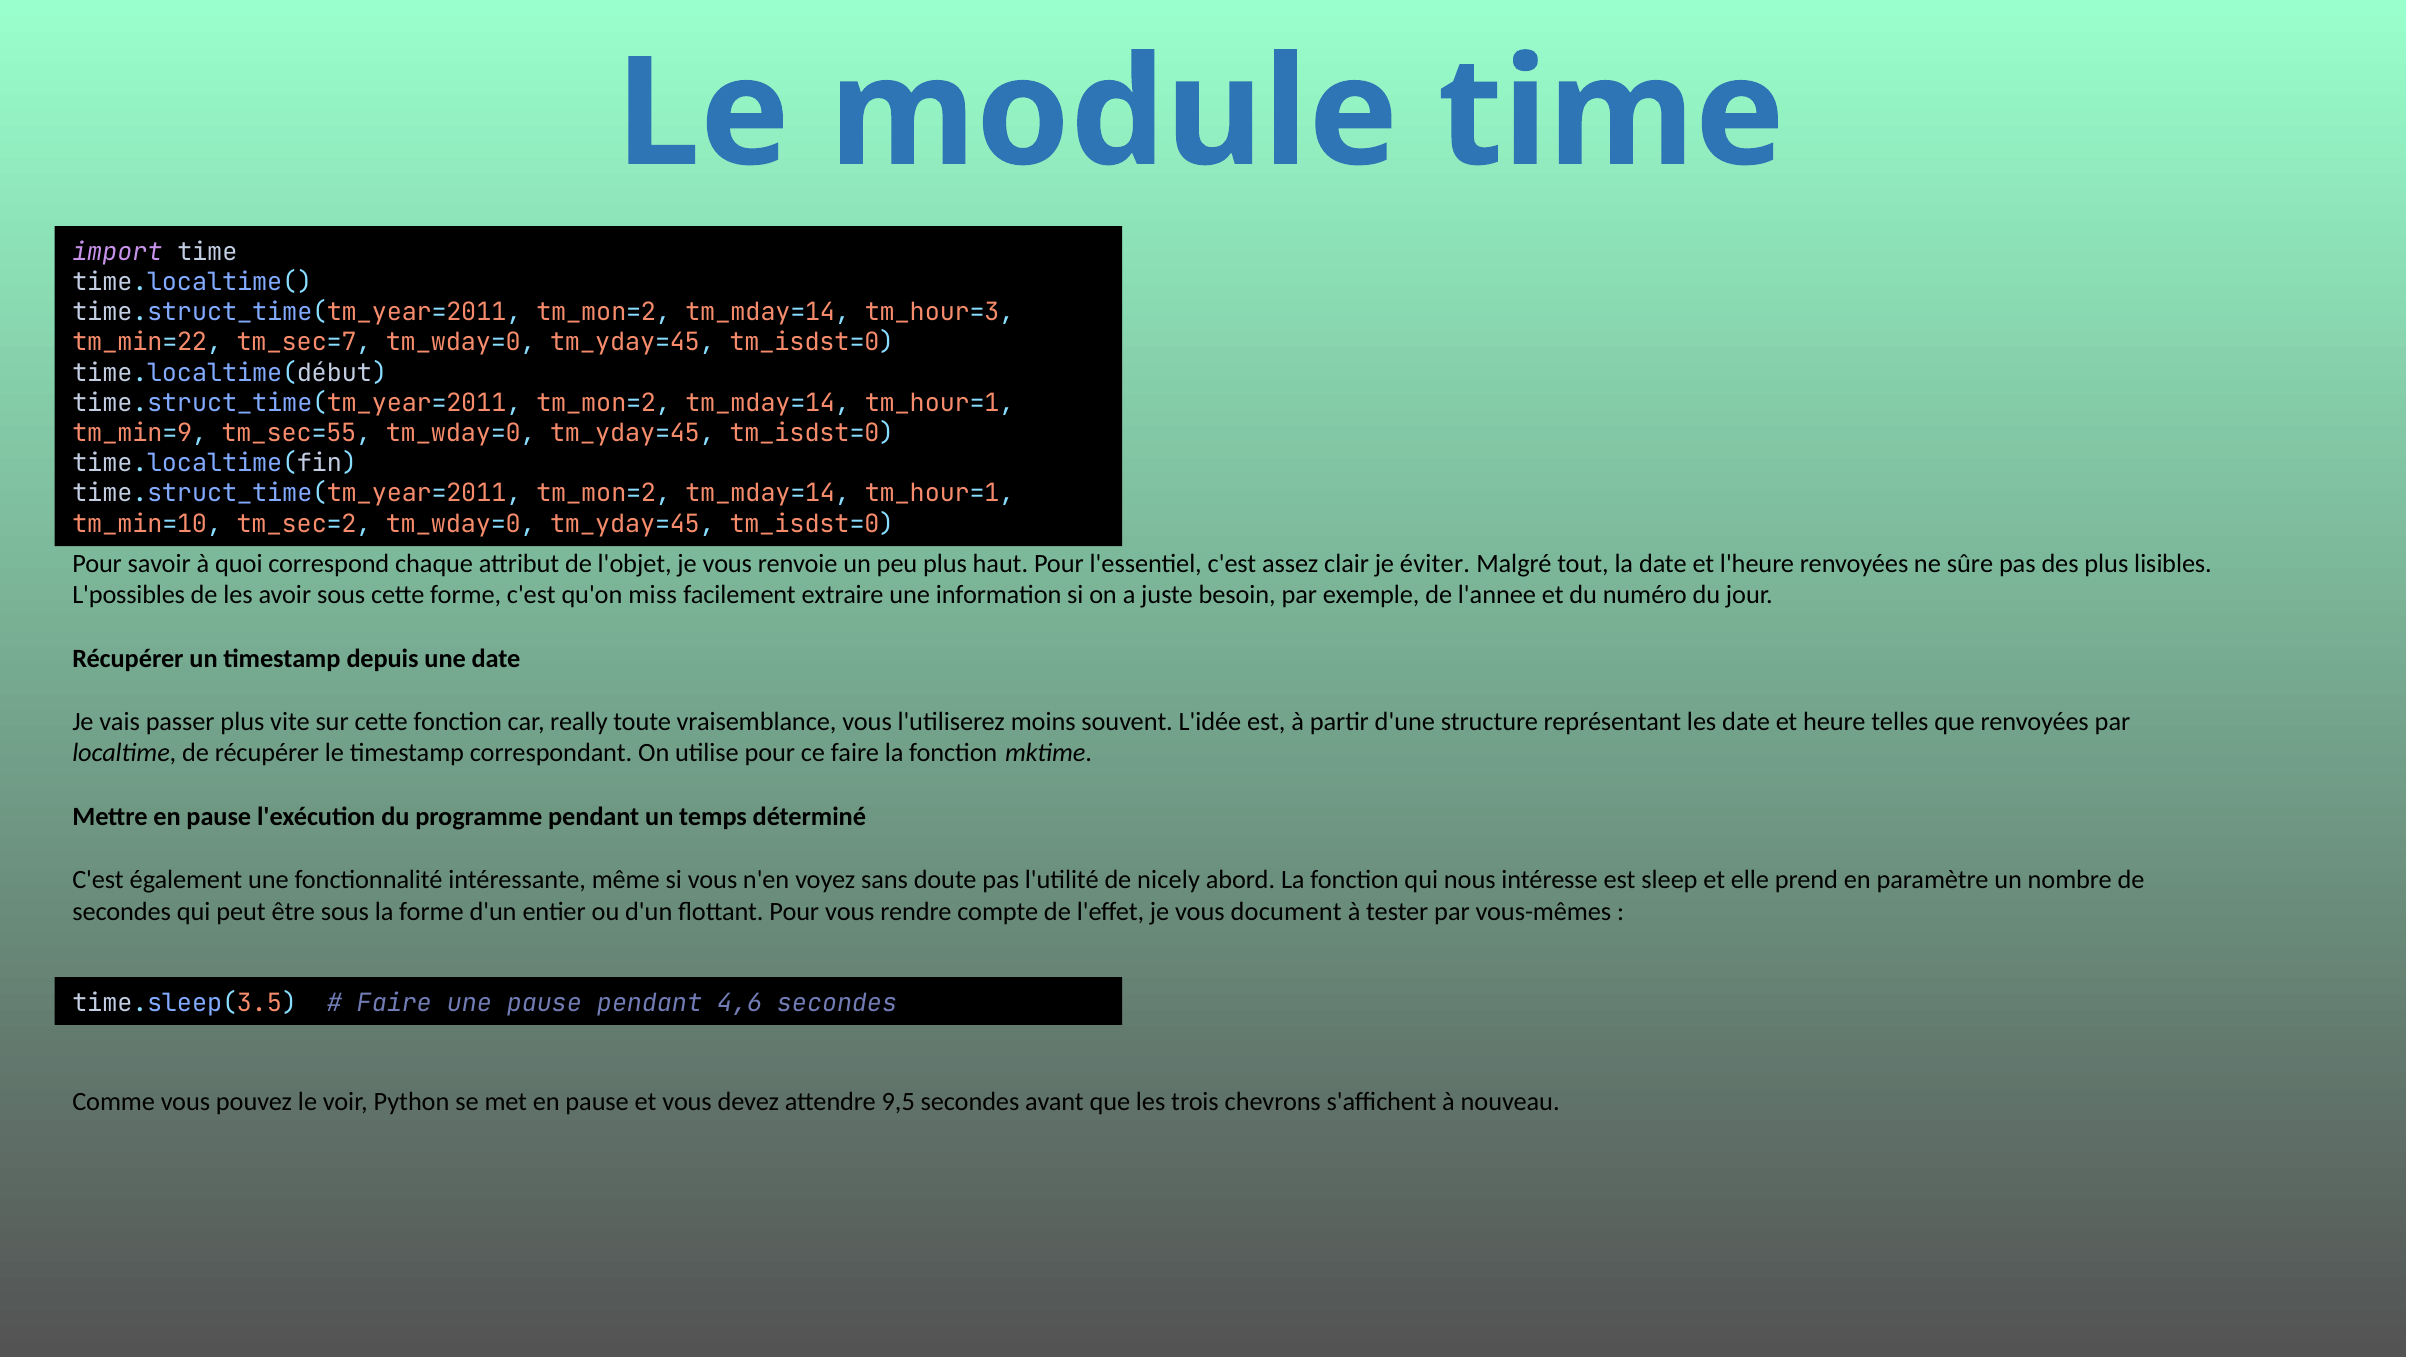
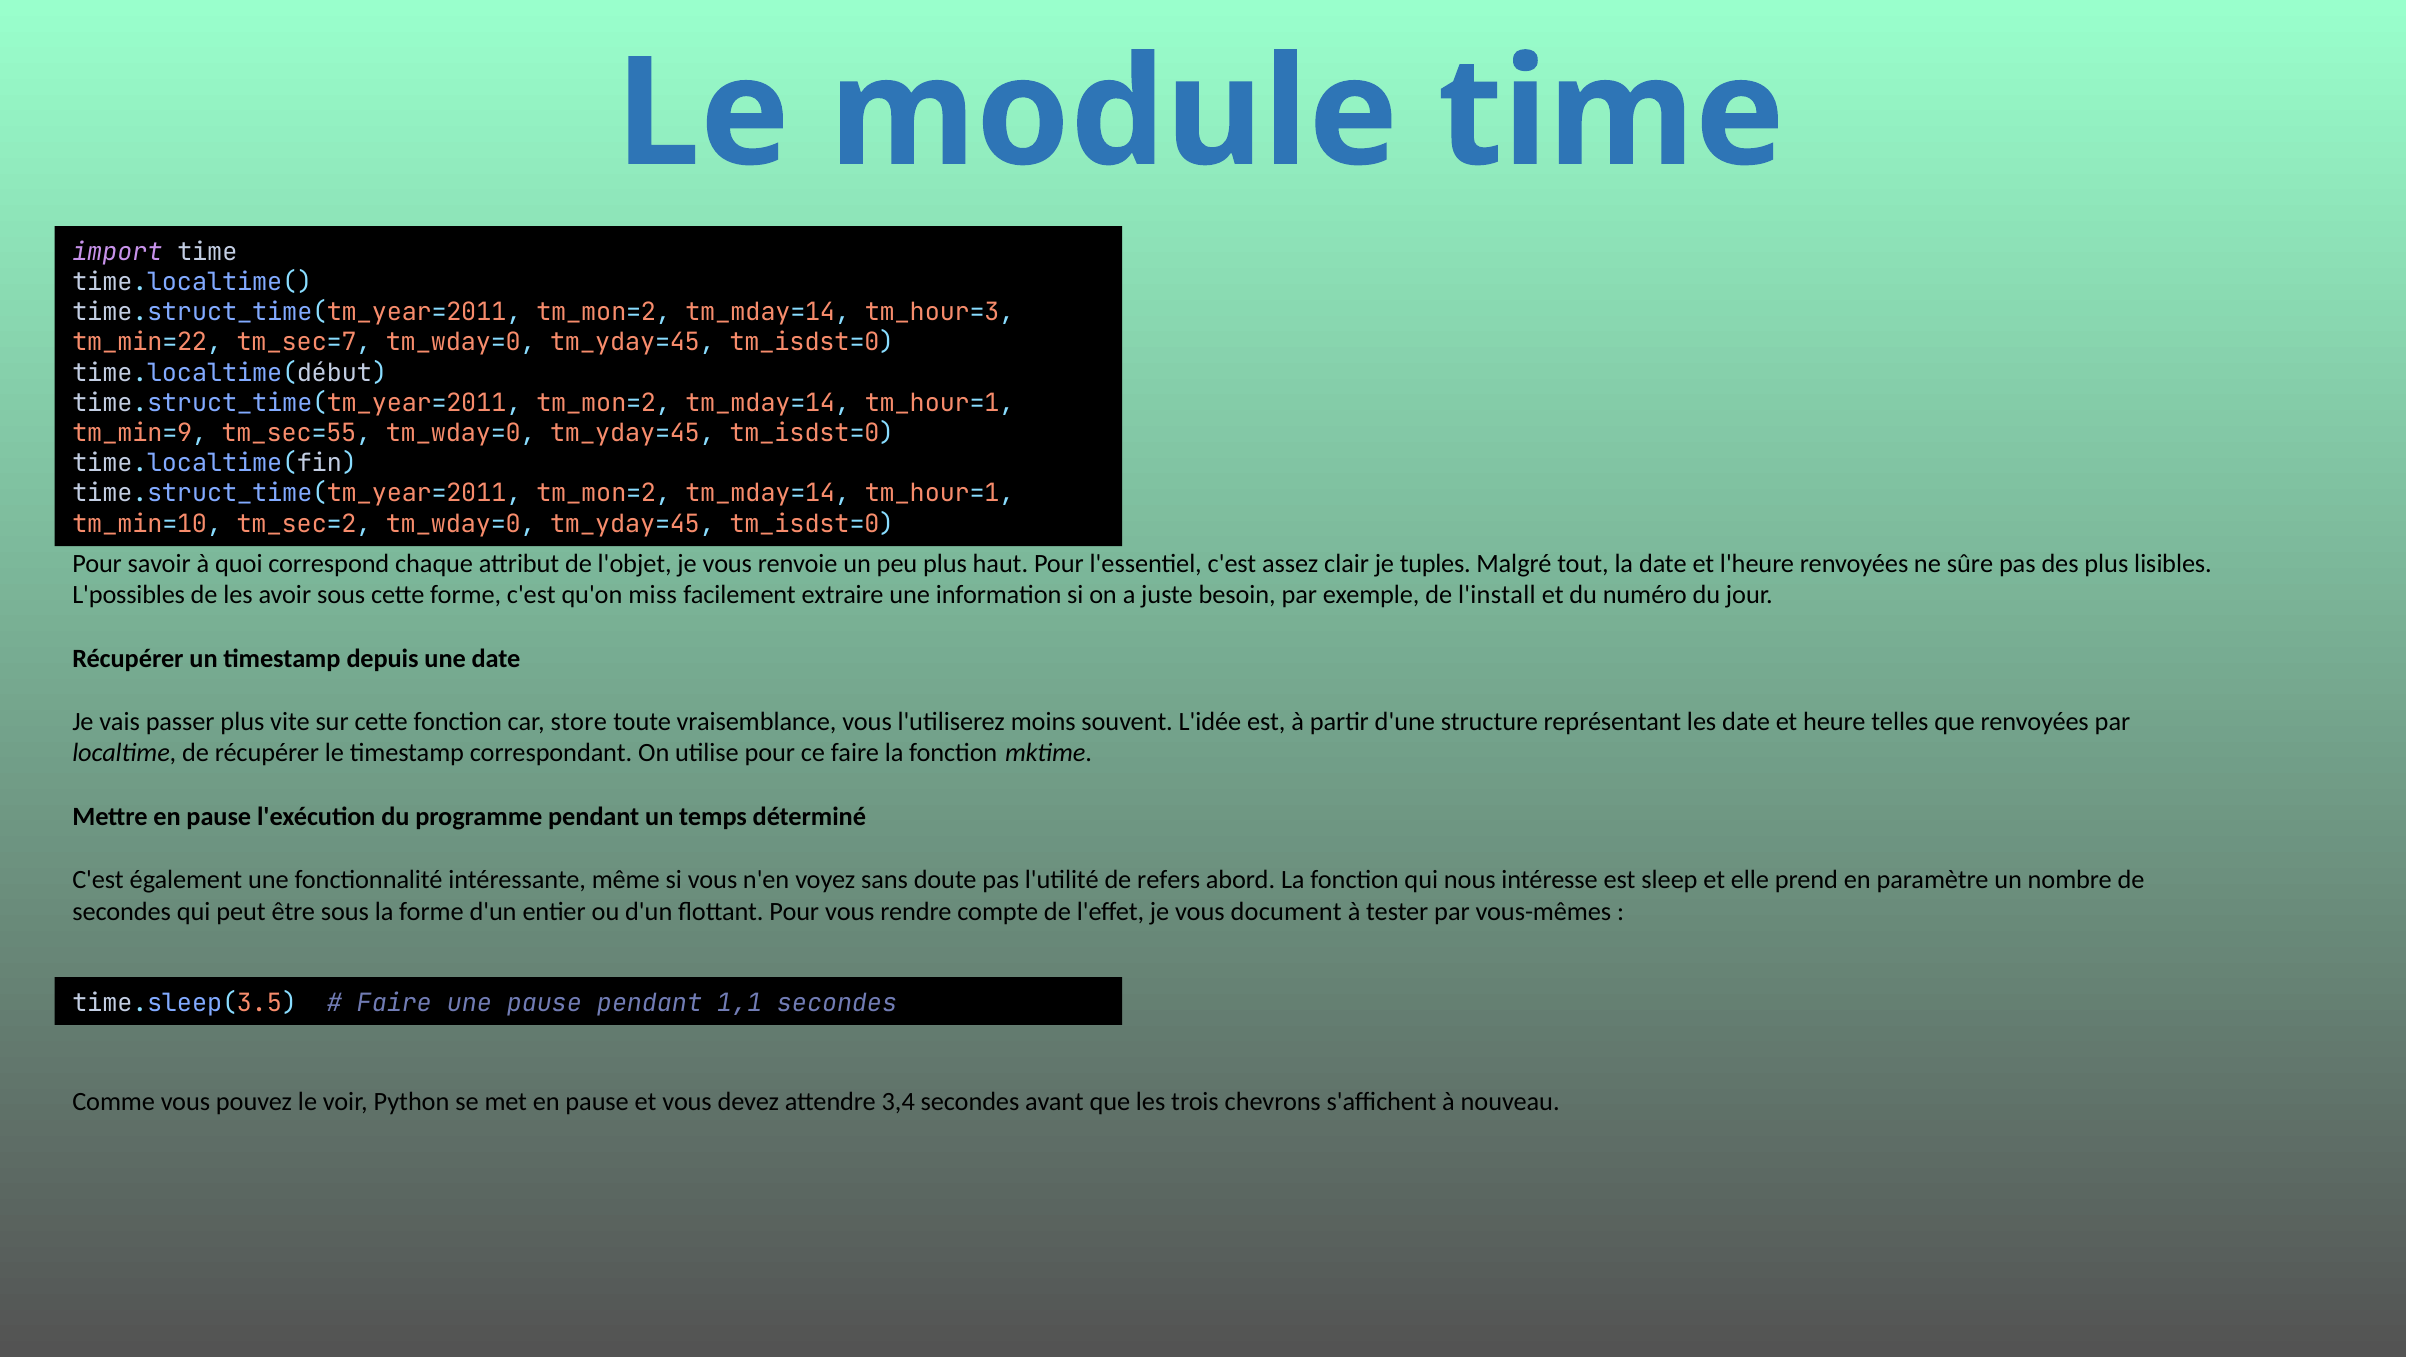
éviter: éviter -> tuples
l'annee: l'annee -> l'install
really: really -> store
nicely: nicely -> refers
4,6: 4,6 -> 1,1
9,5: 9,5 -> 3,4
